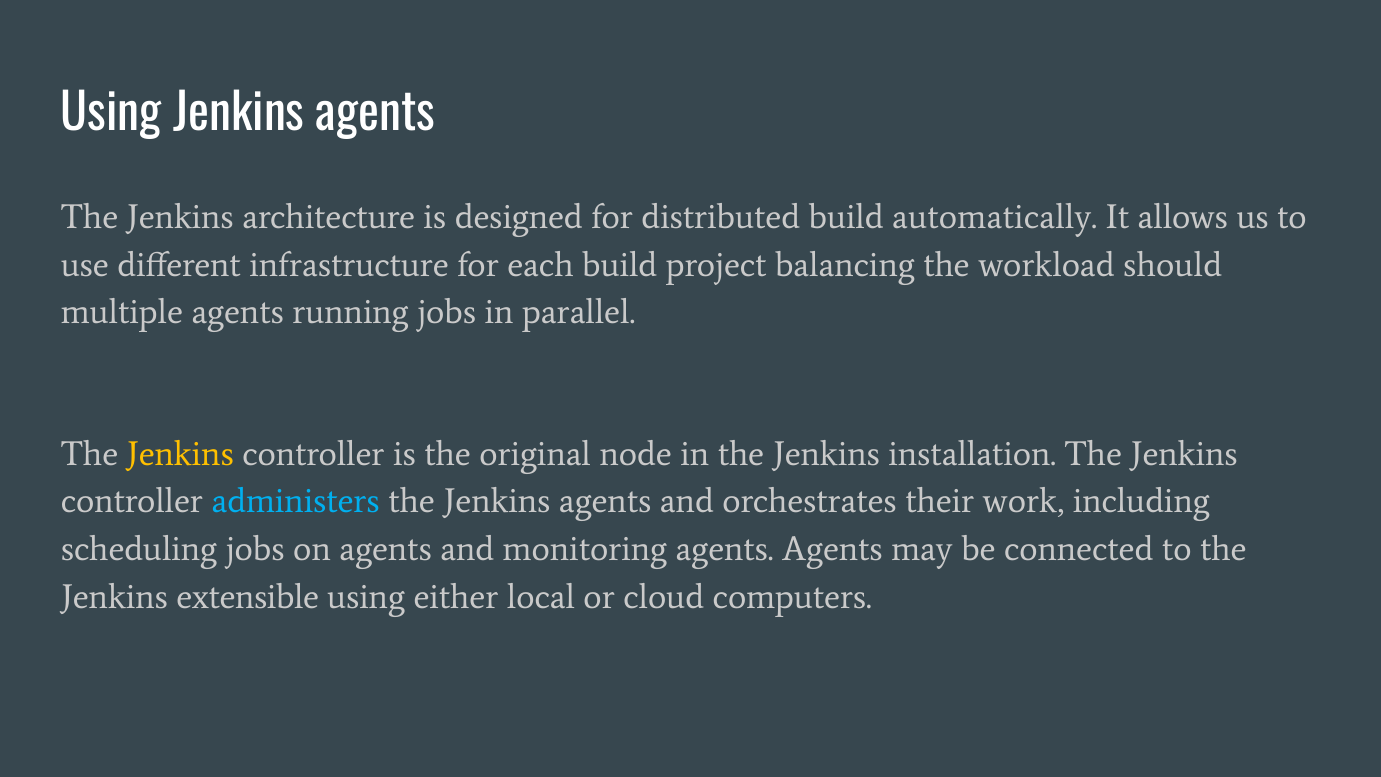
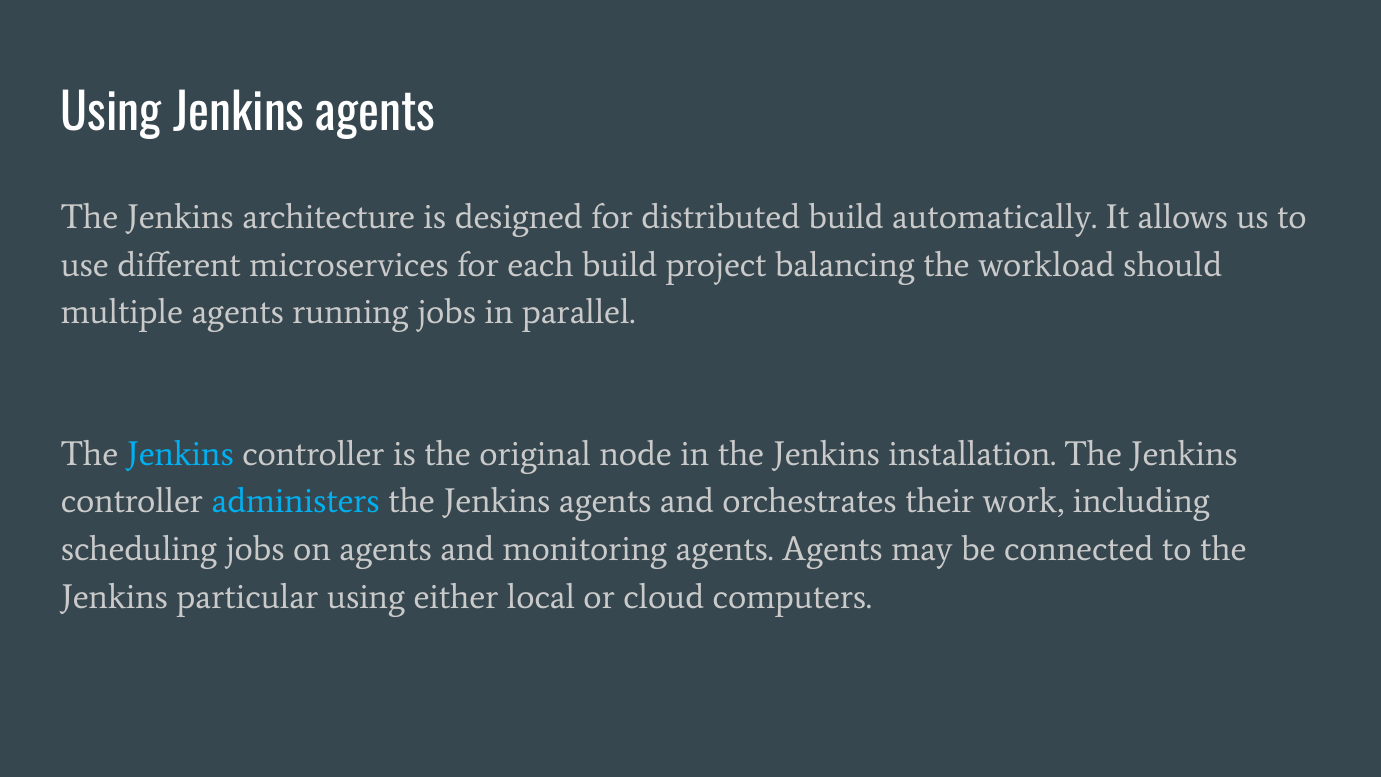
infrastructure: infrastructure -> microservices
Jenkins at (180, 454) colour: yellow -> light blue
extensible: extensible -> particular
